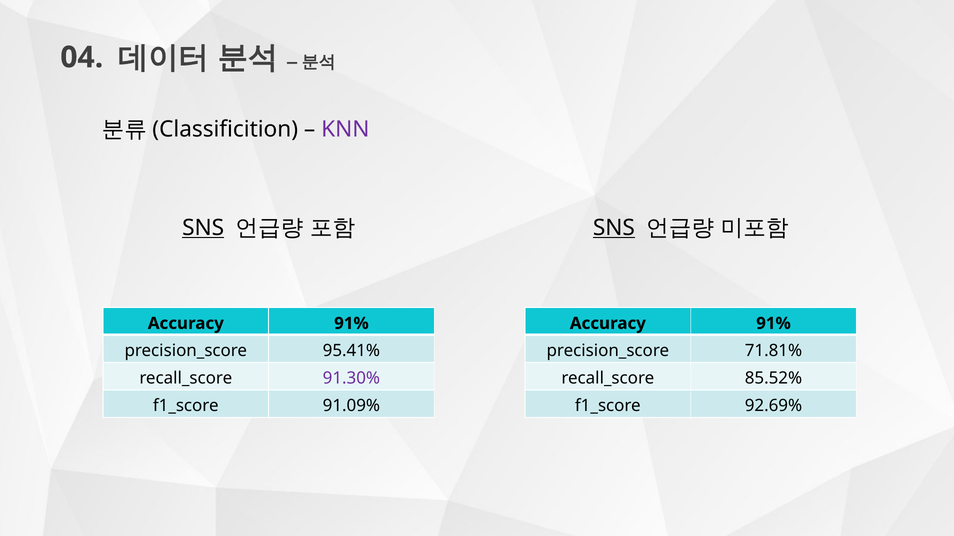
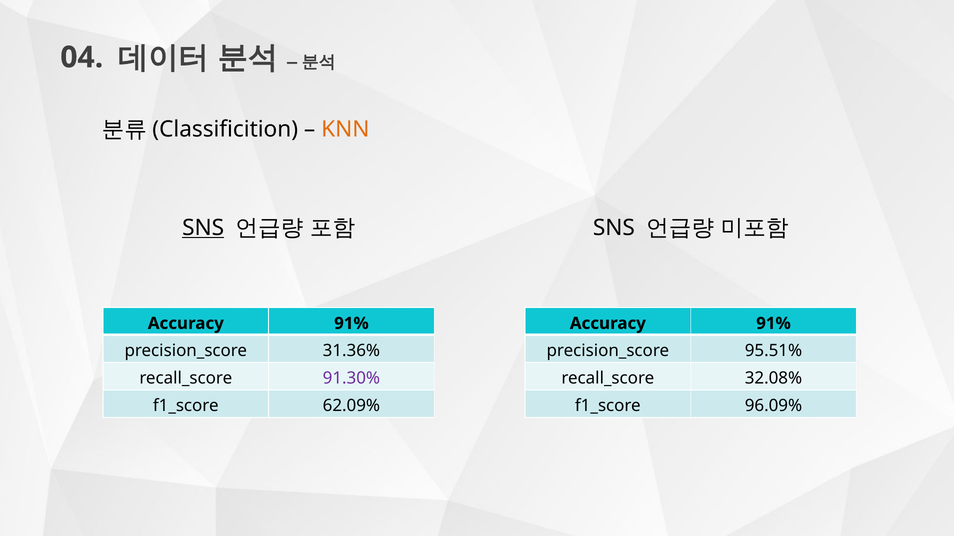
KNN colour: purple -> orange
SNS at (614, 228) underline: present -> none
95.41%: 95.41% -> 31.36%
71.81%: 71.81% -> 95.51%
85.52%: 85.52% -> 32.08%
91.09%: 91.09% -> 62.09%
92.69%: 92.69% -> 96.09%
